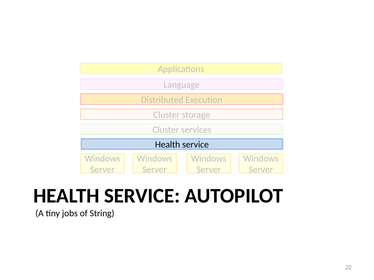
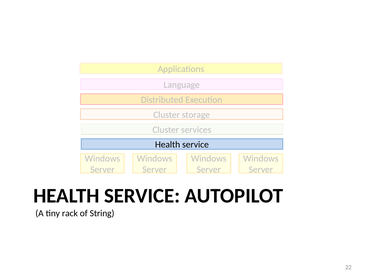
jobs: jobs -> rack
